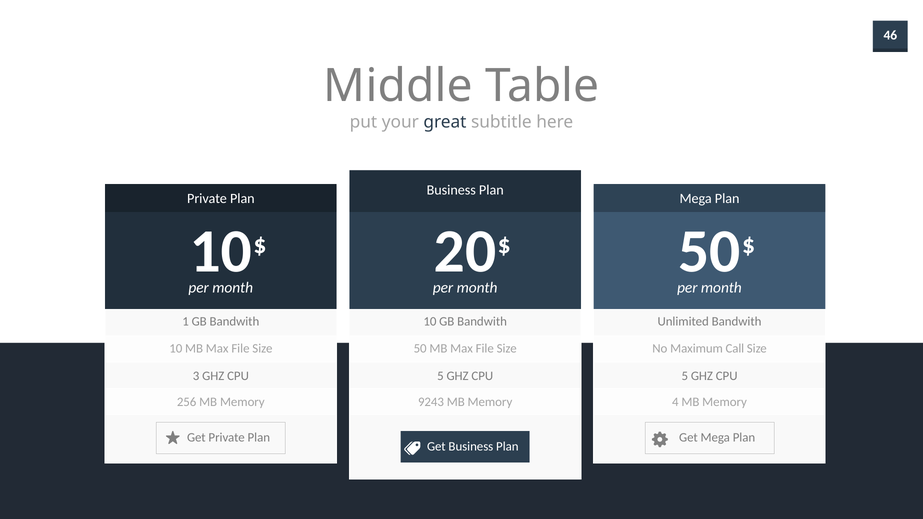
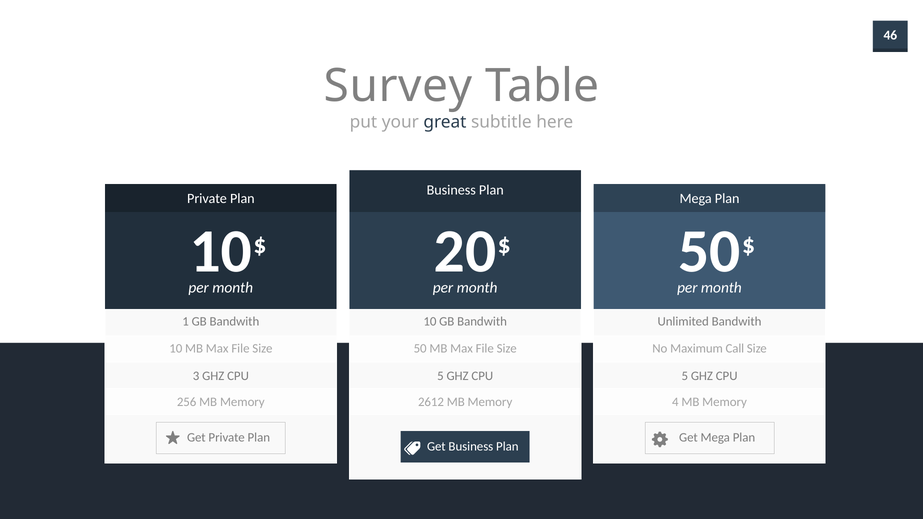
Middle: Middle -> Survey
9243: 9243 -> 2612
